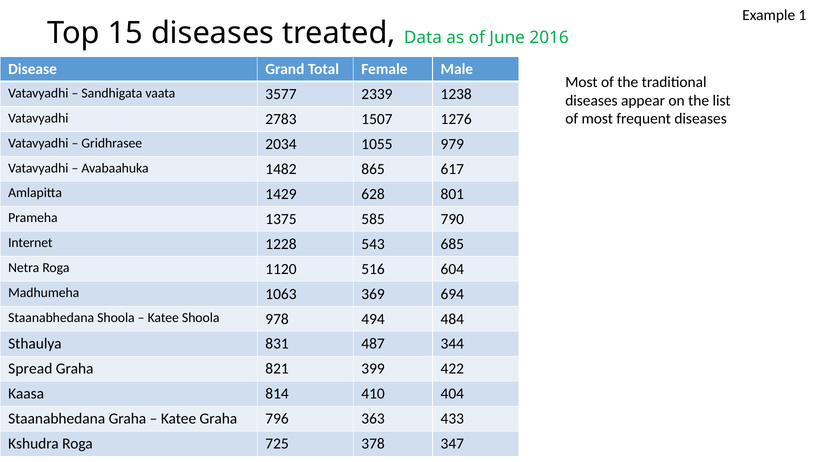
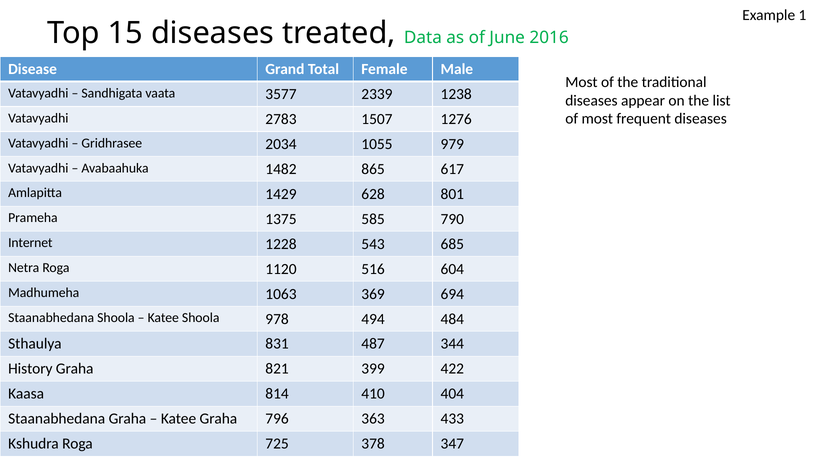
Spread: Spread -> History
